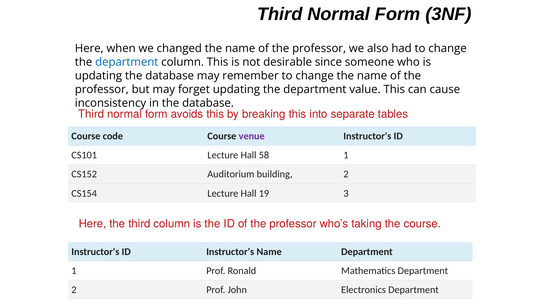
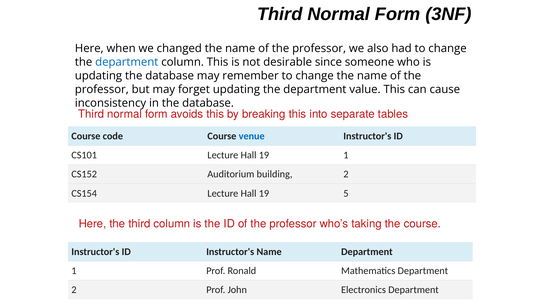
venue colour: purple -> blue
CS101 Lecture Hall 58: 58 -> 19
3: 3 -> 5
